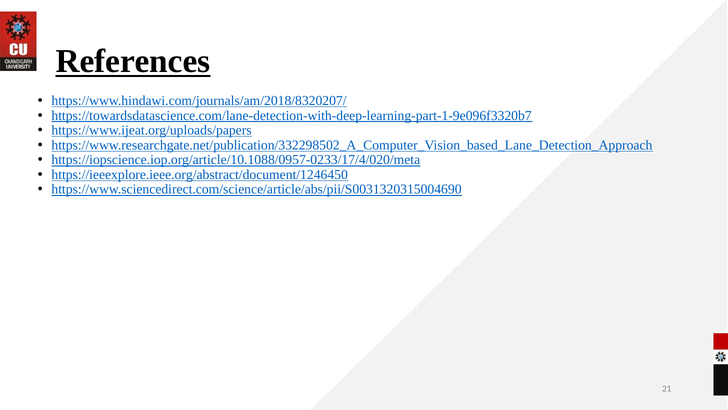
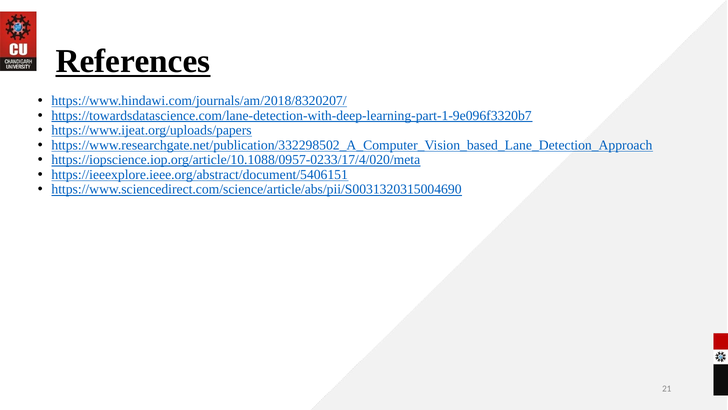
https://ieeexplore.ieee.org/abstract/document/1246450: https://ieeexplore.ieee.org/abstract/document/1246450 -> https://ieeexplore.ieee.org/abstract/document/5406151
